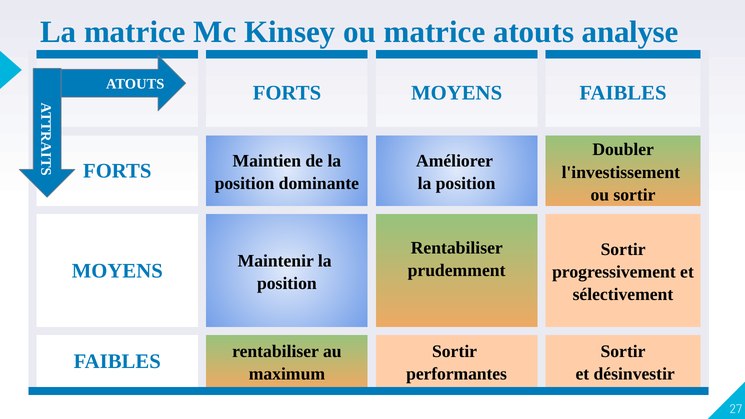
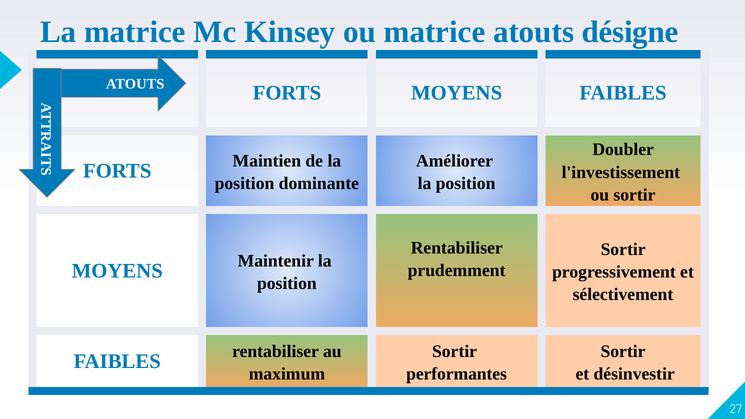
analyse: analyse -> désigne
